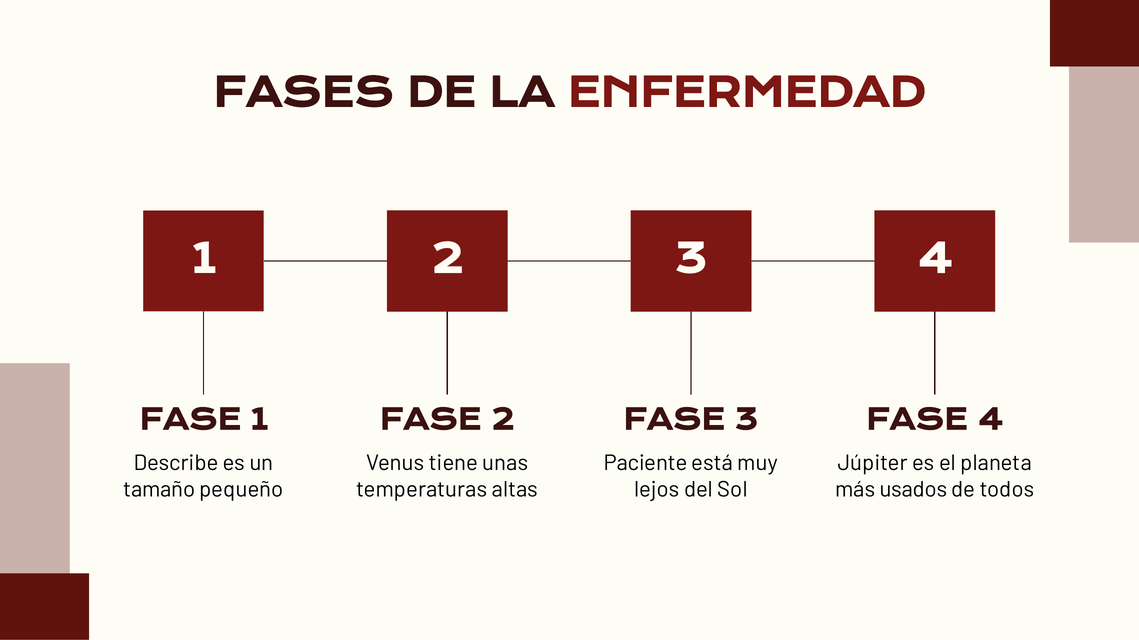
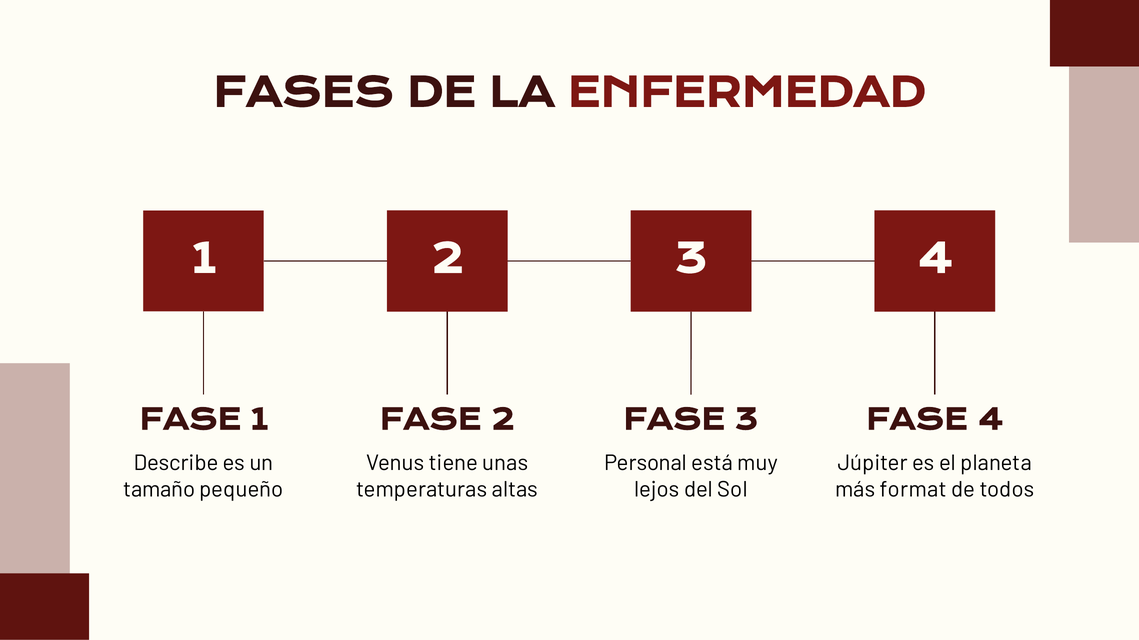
Paciente: Paciente -> Personal
usados: usados -> format
